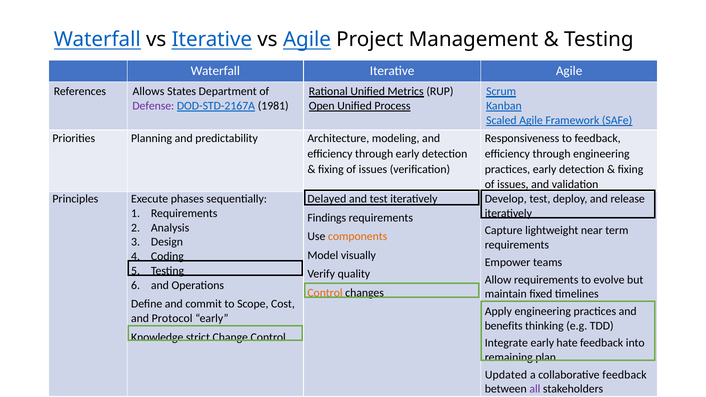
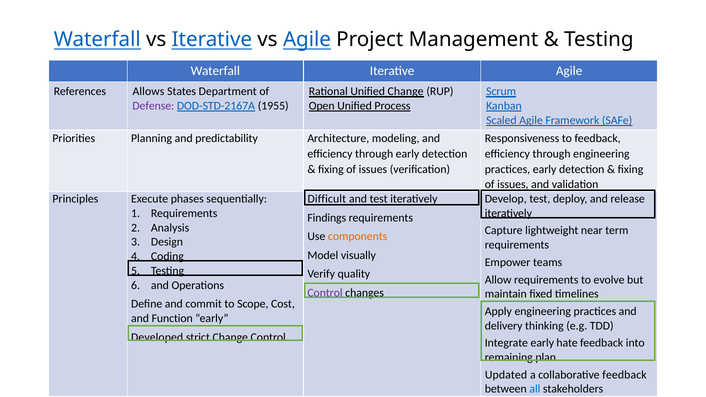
Unified Metrics: Metrics -> Change
1981: 1981 -> 1955
Delayed: Delayed -> Difficult
Control at (325, 293) colour: orange -> purple
Protocol: Protocol -> Function
benefits: benefits -> delivery
Knowledge: Knowledge -> Developed
all colour: purple -> blue
